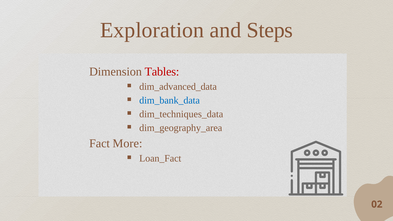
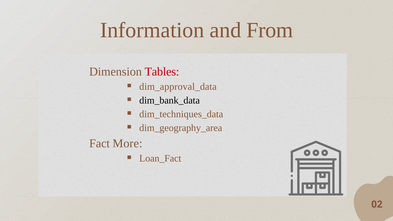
Exploration: Exploration -> Information
Steps: Steps -> From
dim_advanced_data: dim_advanced_data -> dim_approval_data
dim_bank_data colour: blue -> black
